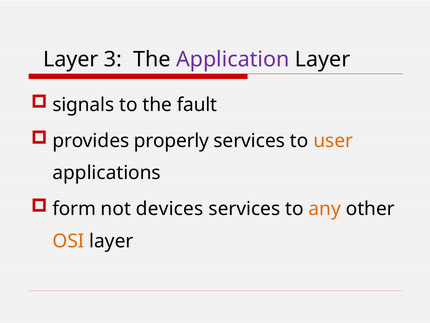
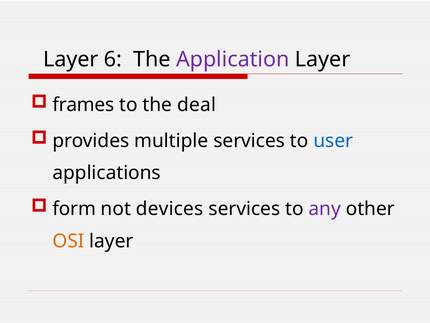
3: 3 -> 6
signals: signals -> frames
fault: fault -> deal
properly: properly -> multiple
user colour: orange -> blue
any colour: orange -> purple
